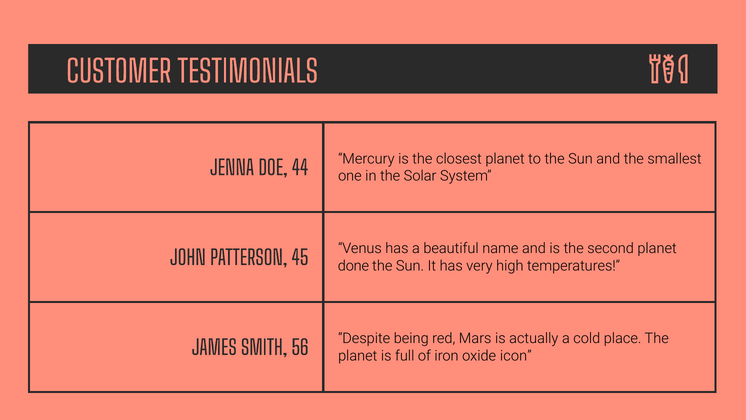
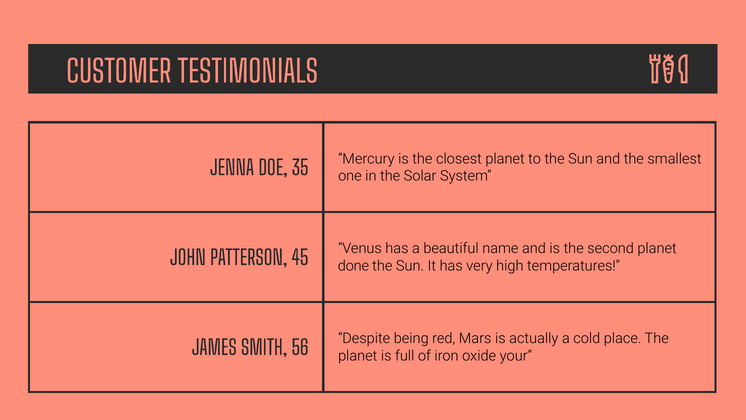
44: 44 -> 35
icon: icon -> your
